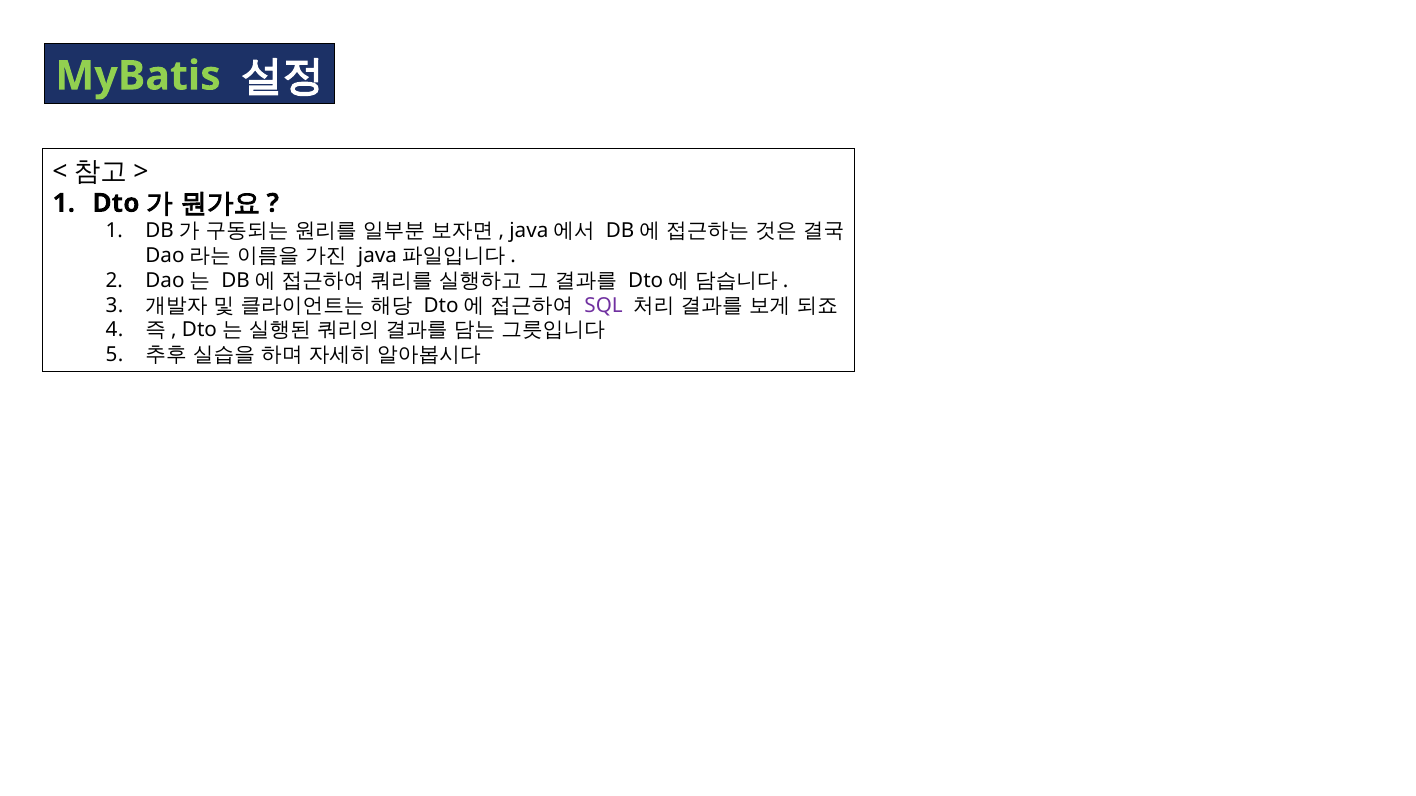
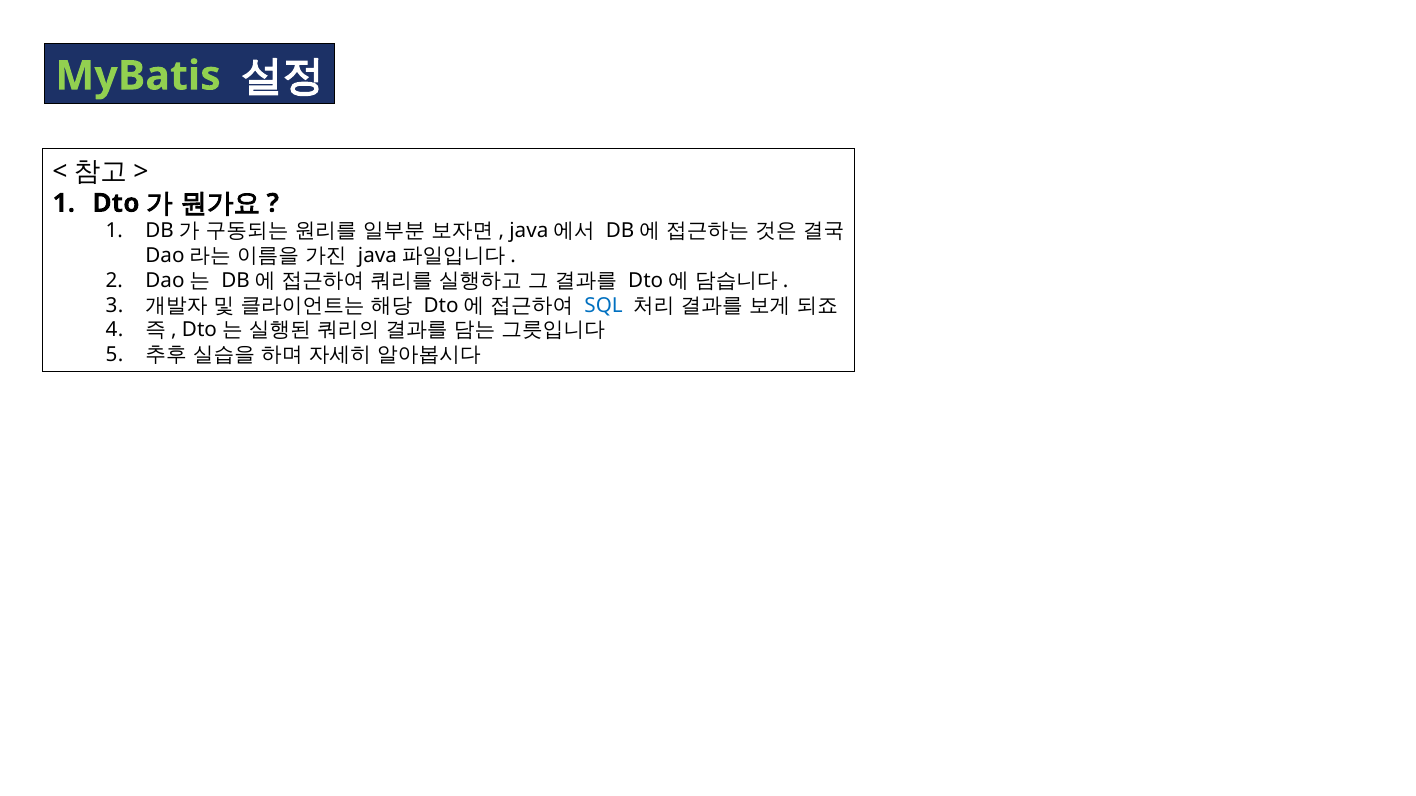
SQL colour: purple -> blue
